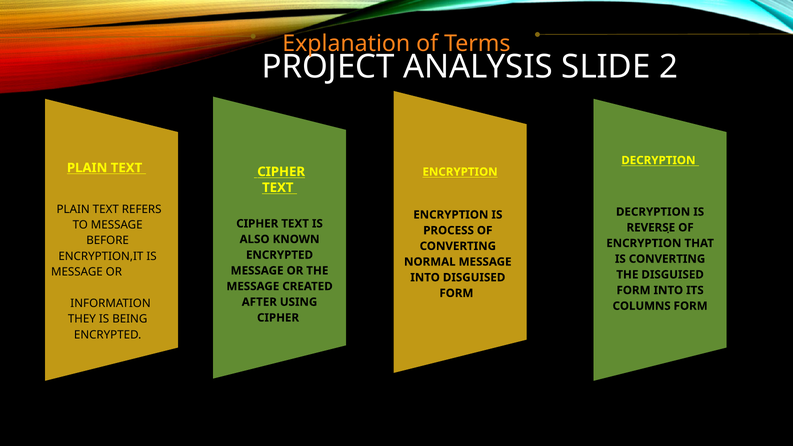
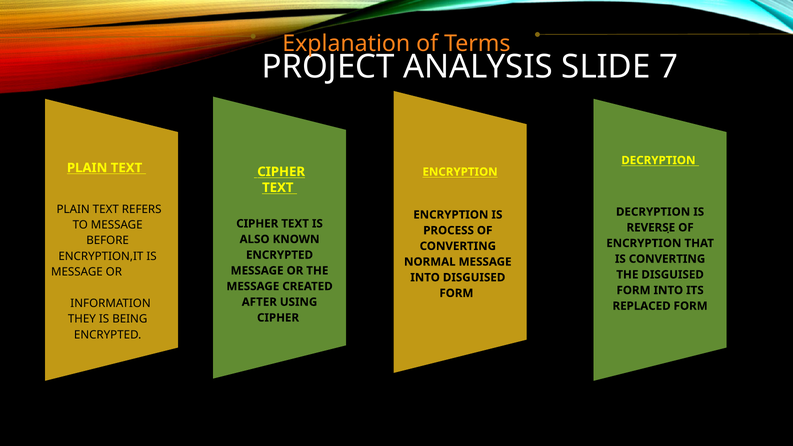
2: 2 -> 7
COLUMNS: COLUMNS -> REPLACED
